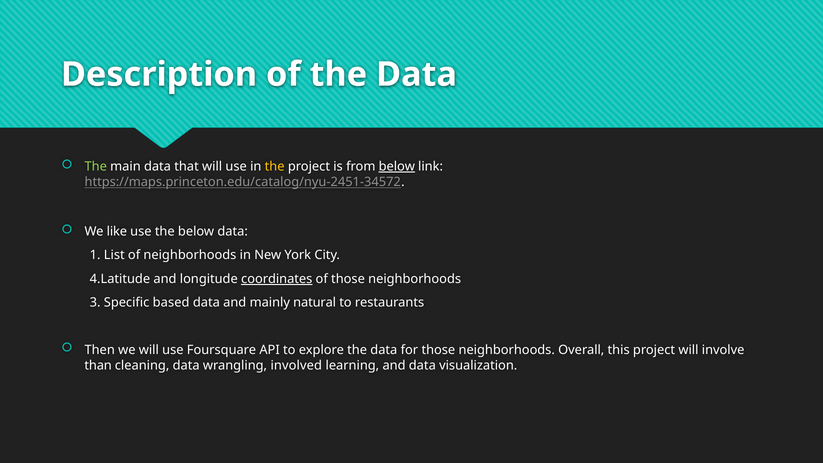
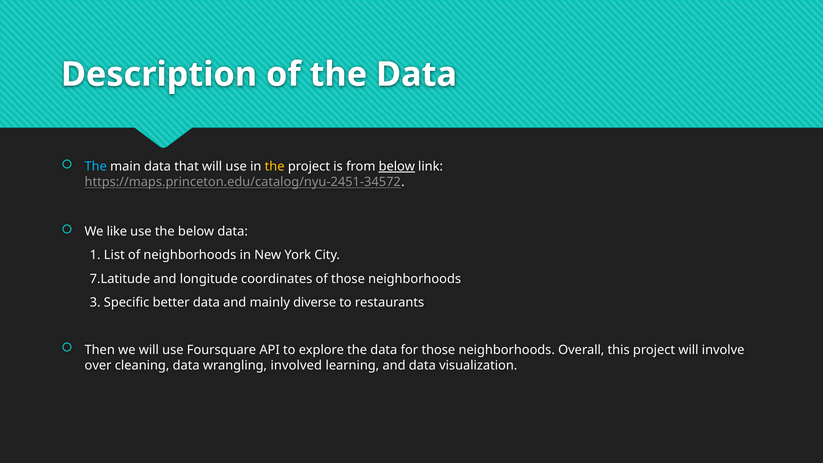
The at (96, 167) colour: light green -> light blue
4.Latitude: 4.Latitude -> 7.Latitude
coordinates underline: present -> none
based: based -> better
natural: natural -> diverse
than: than -> over
